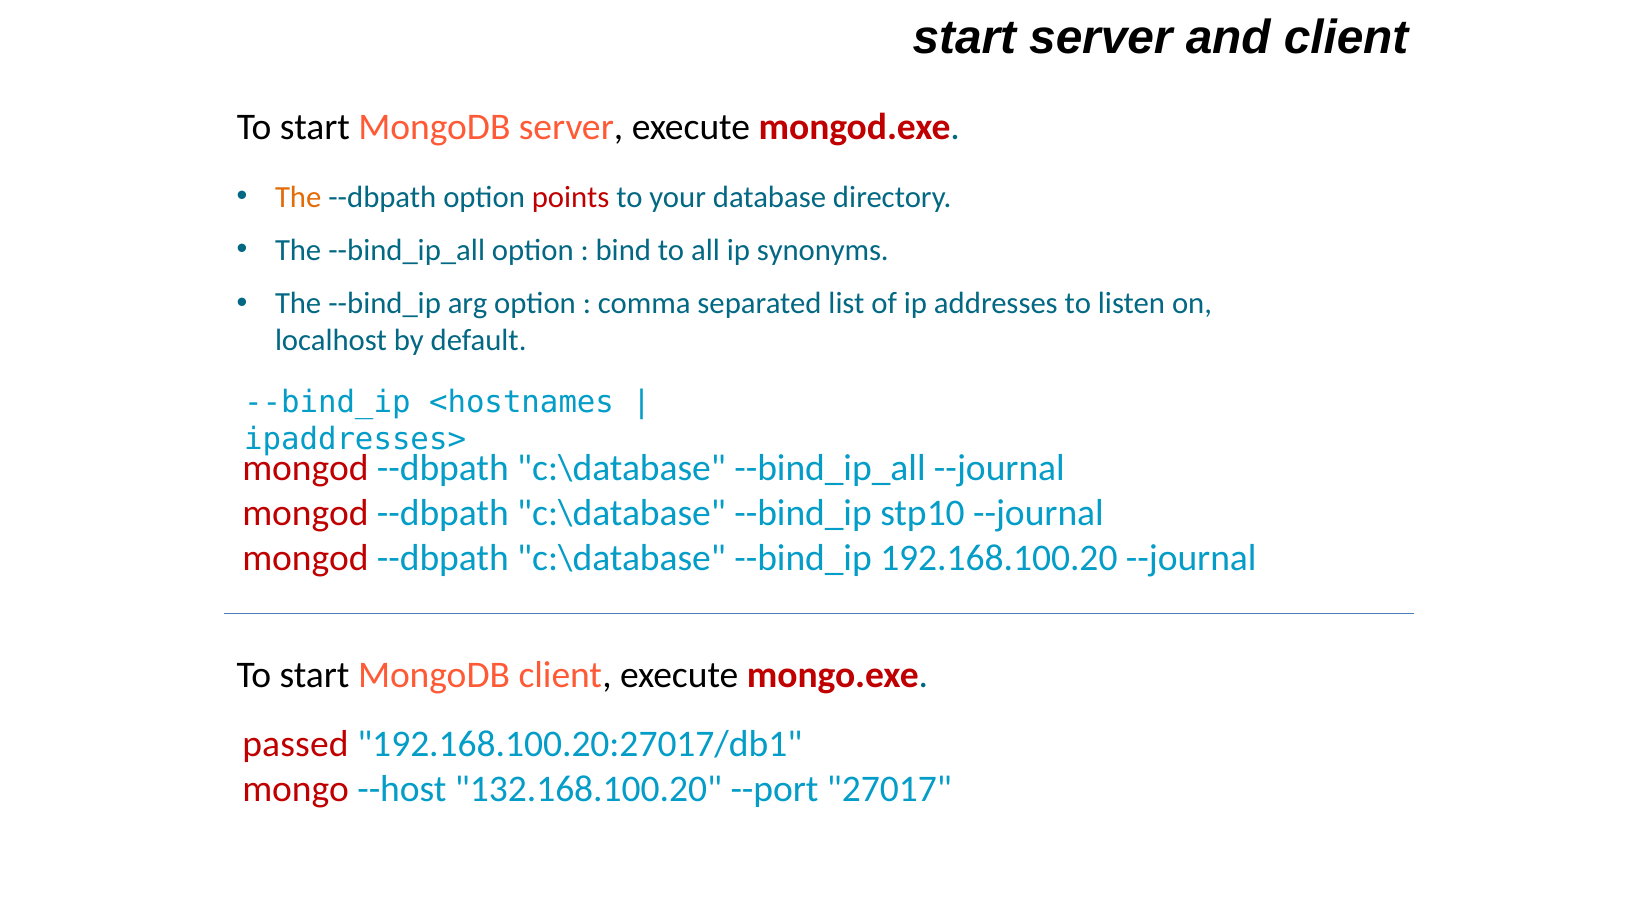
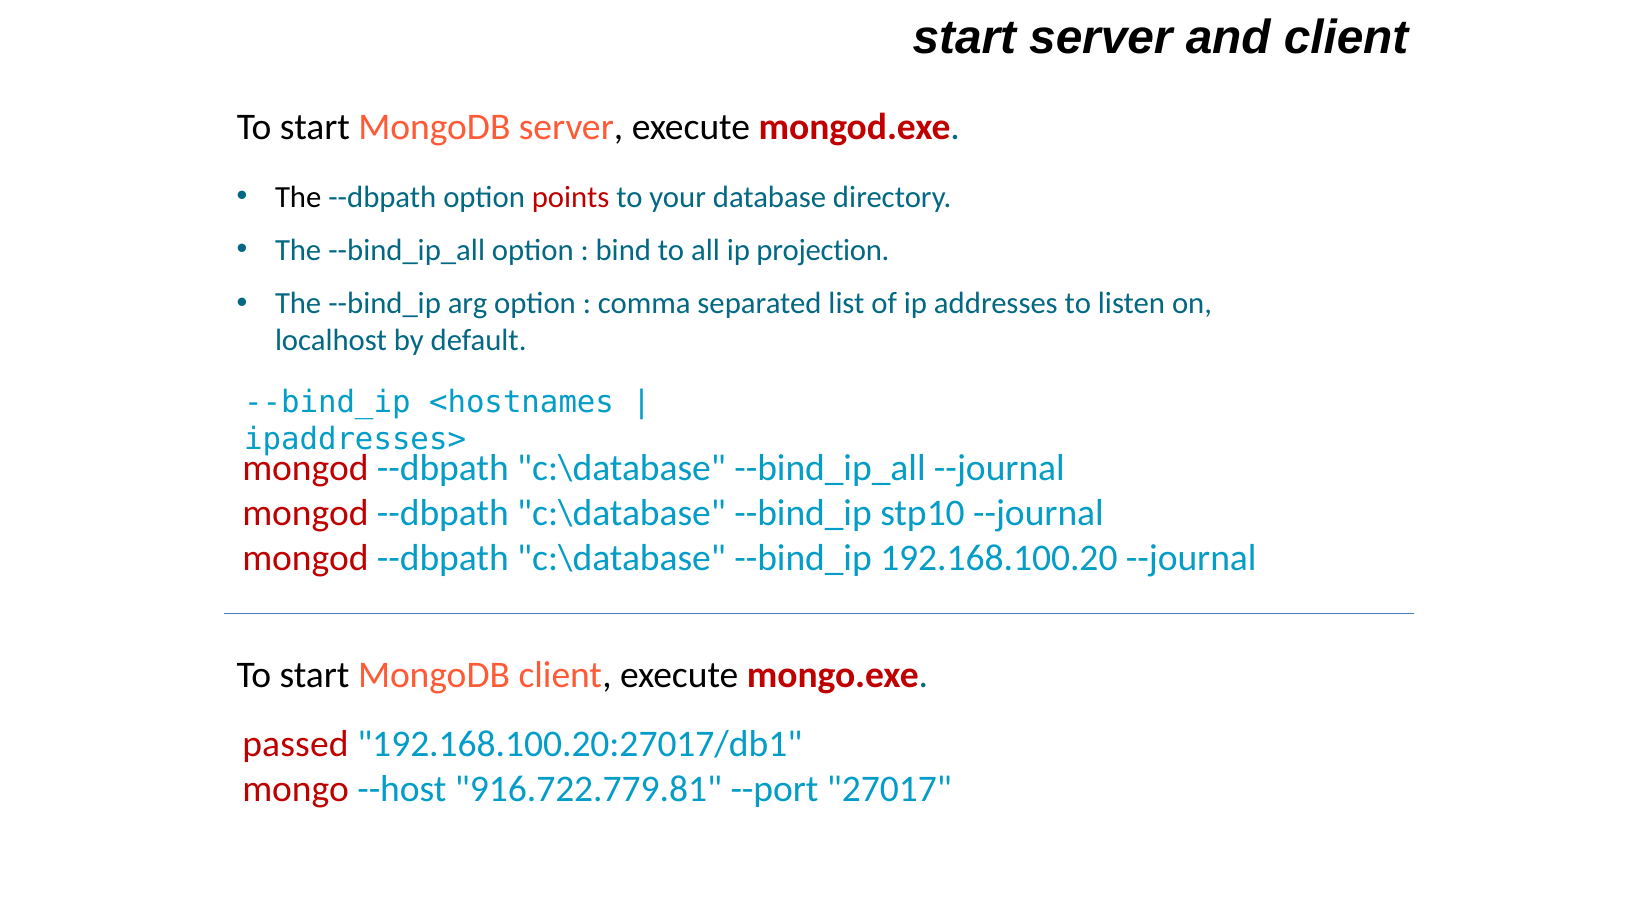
The at (298, 197) colour: orange -> black
synonyms: synonyms -> projection
132.168.100.20: 132.168.100.20 -> 916.722.779.81
